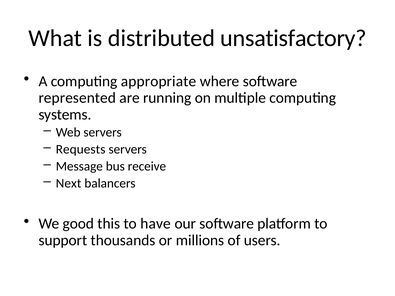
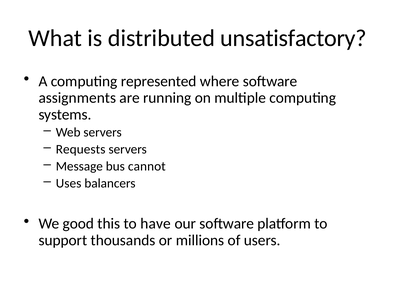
appropriate: appropriate -> represented
represented: represented -> assignments
receive: receive -> cannot
Next: Next -> Uses
